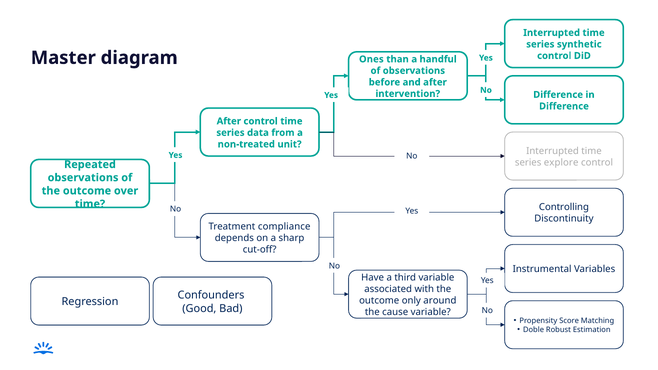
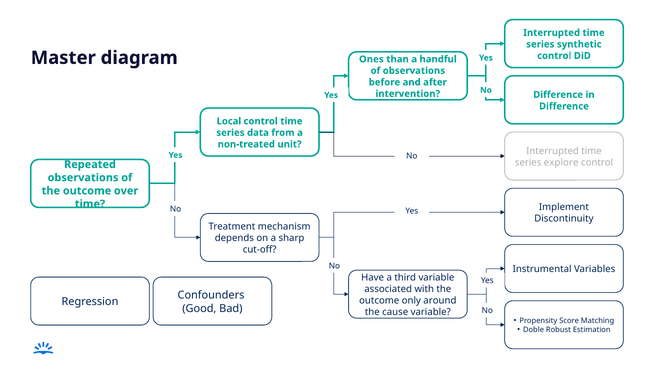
After at (229, 121): After -> Local
Controlling: Controlling -> Implement
compliance: compliance -> mechanism
